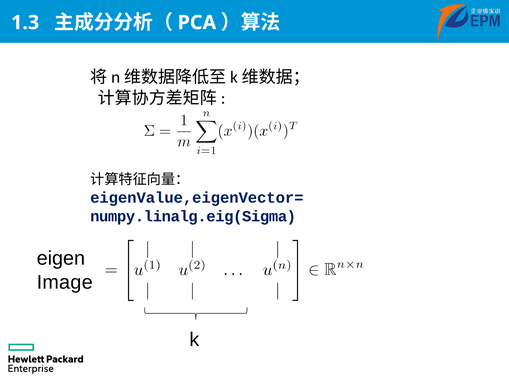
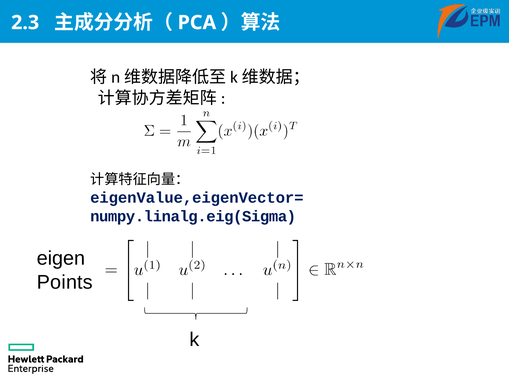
1.3: 1.3 -> 2.3
Image: Image -> Points
